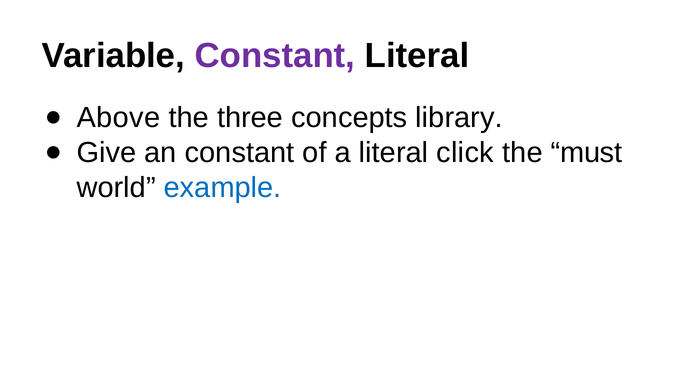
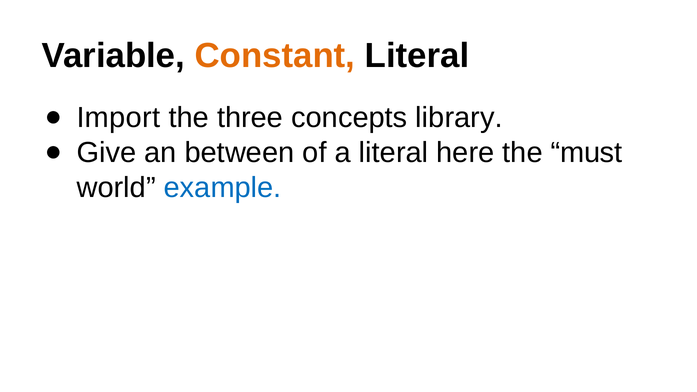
Constant at (275, 56) colour: purple -> orange
Above: Above -> Import
an constant: constant -> between
click: click -> here
